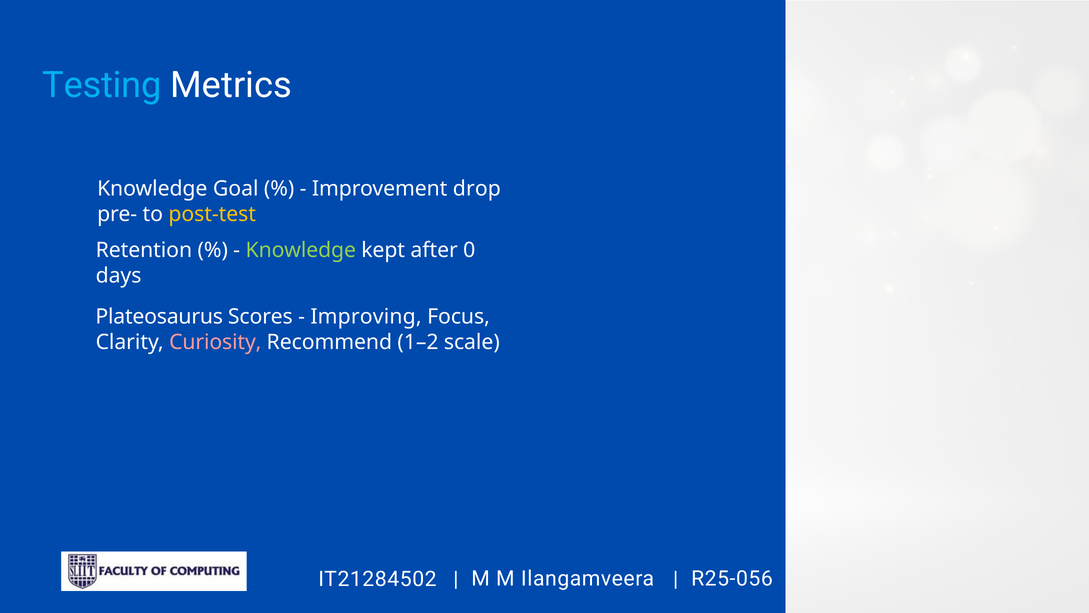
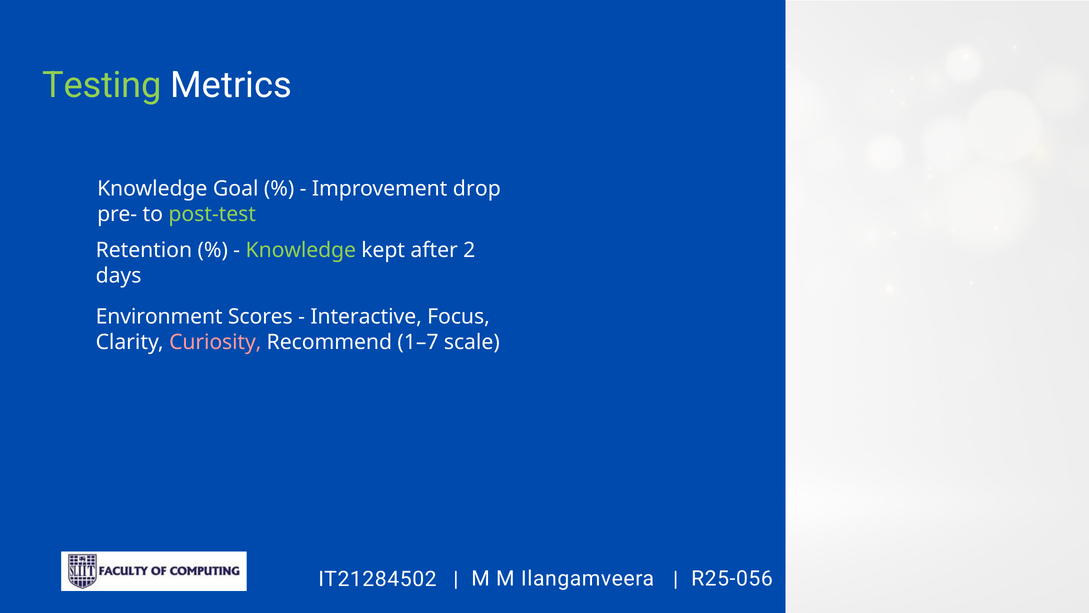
Testing colour: light blue -> light green
post-test colour: yellow -> light green
0: 0 -> 2
Plateosaurus: Plateosaurus -> Environment
Improving: Improving -> Interactive
1–2: 1–2 -> 1–7
